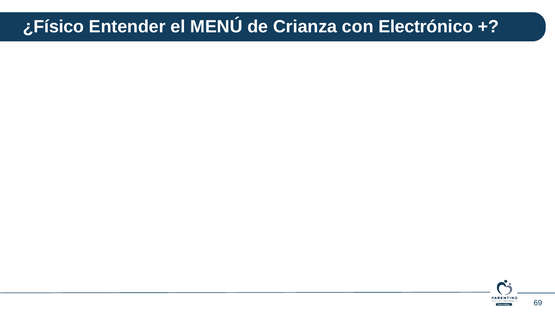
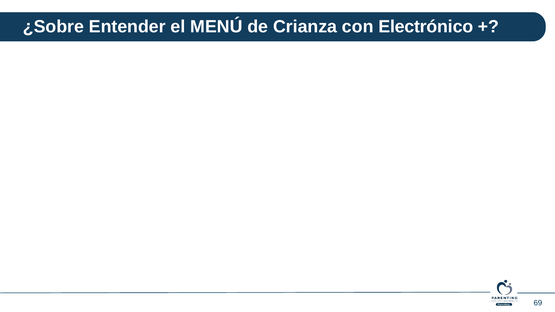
¿Físico: ¿Físico -> ¿Sobre
